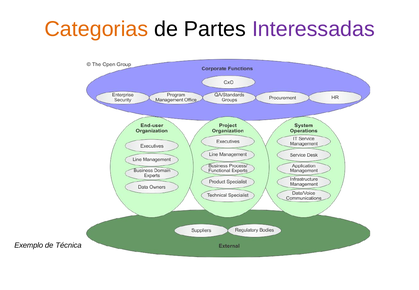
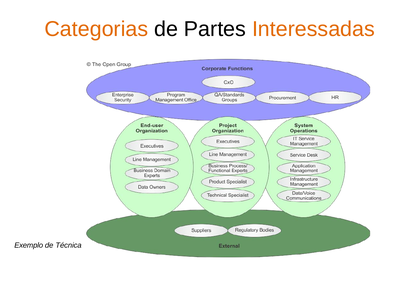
Interessadas colour: purple -> orange
